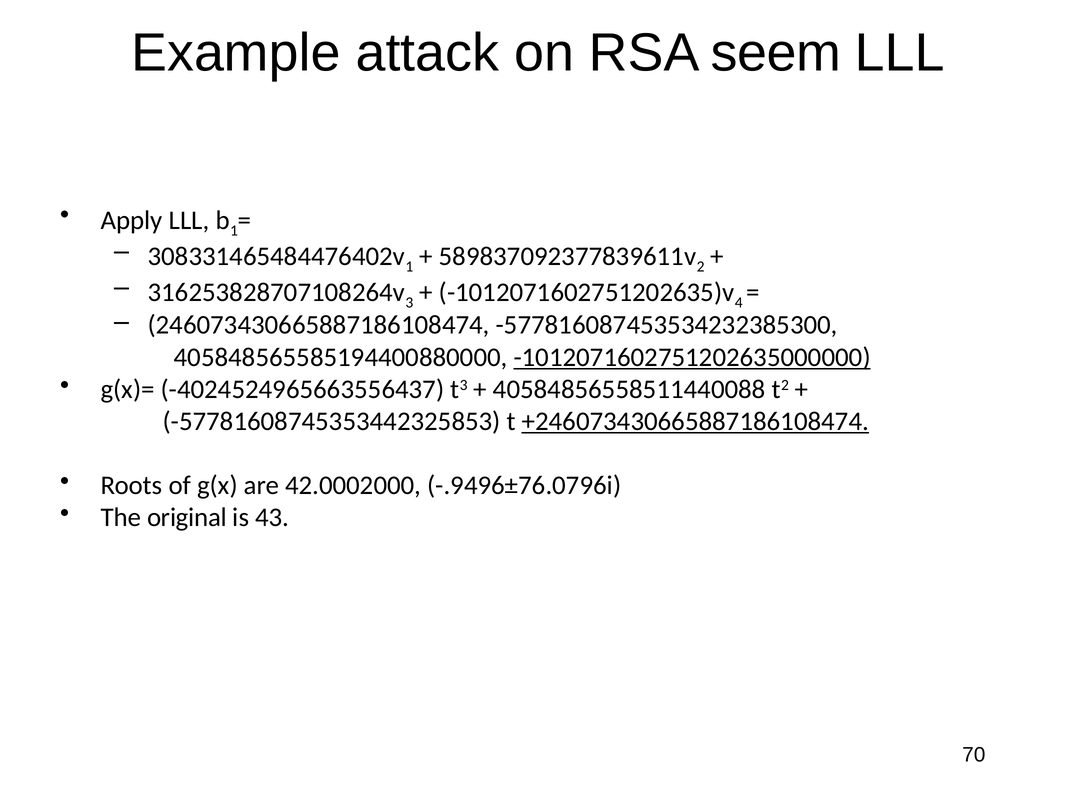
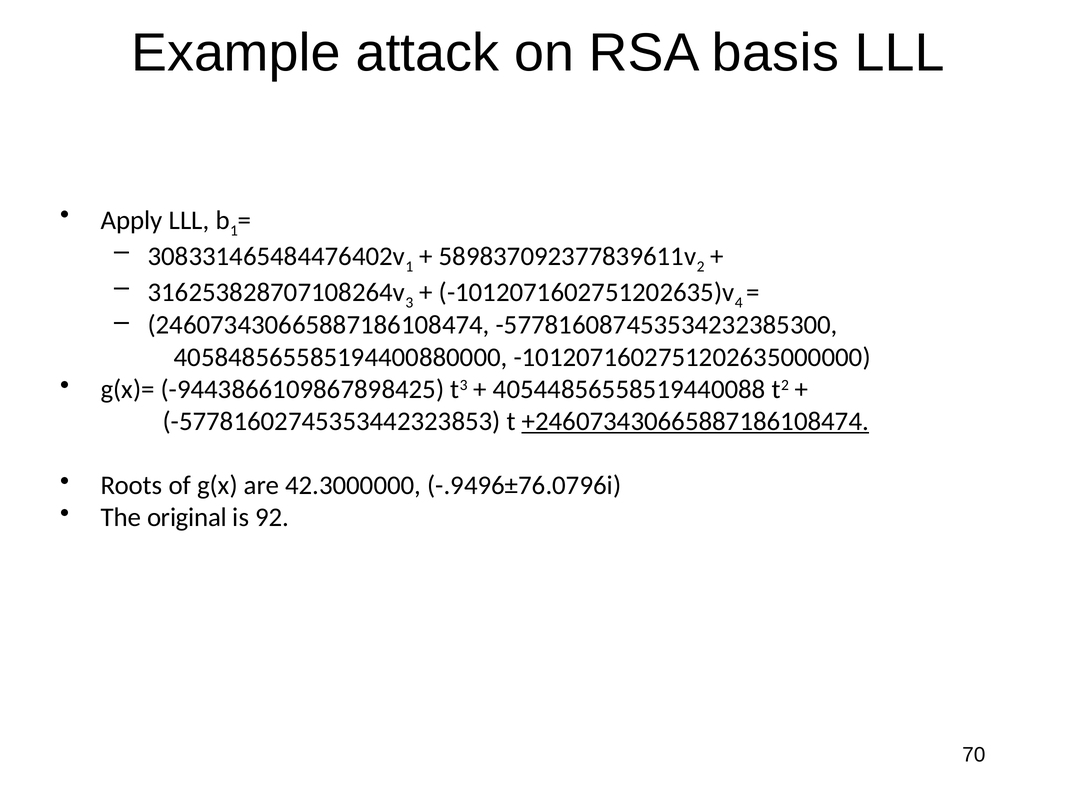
seem: seem -> basis
-1012071602751202635000000 underline: present -> none
-4024524965663556437: -4024524965663556437 -> -9443866109867898425
40584856558511440088: 40584856558511440088 -> 40544856558519440088
-57781608745353442325853: -57781608745353442325853 -> -57781602745353442323853
42.0002000: 42.0002000 -> 42.3000000
43: 43 -> 92
